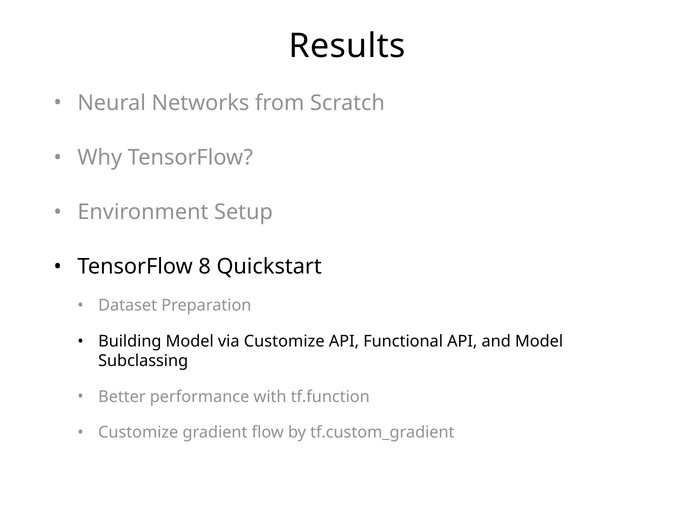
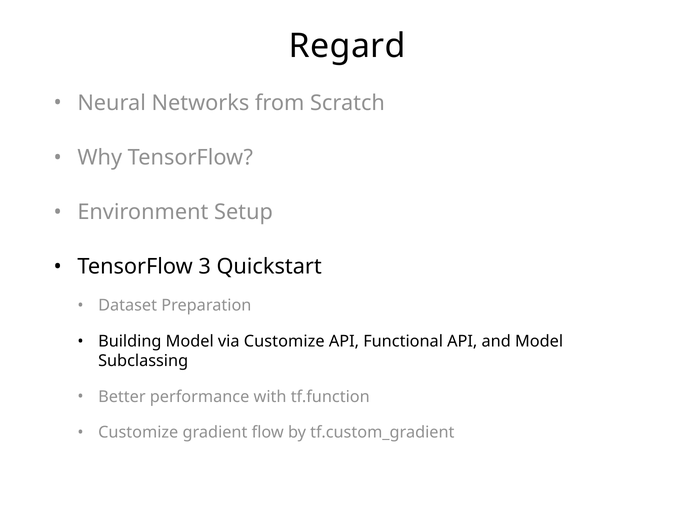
Results: Results -> Regard
8: 8 -> 3
